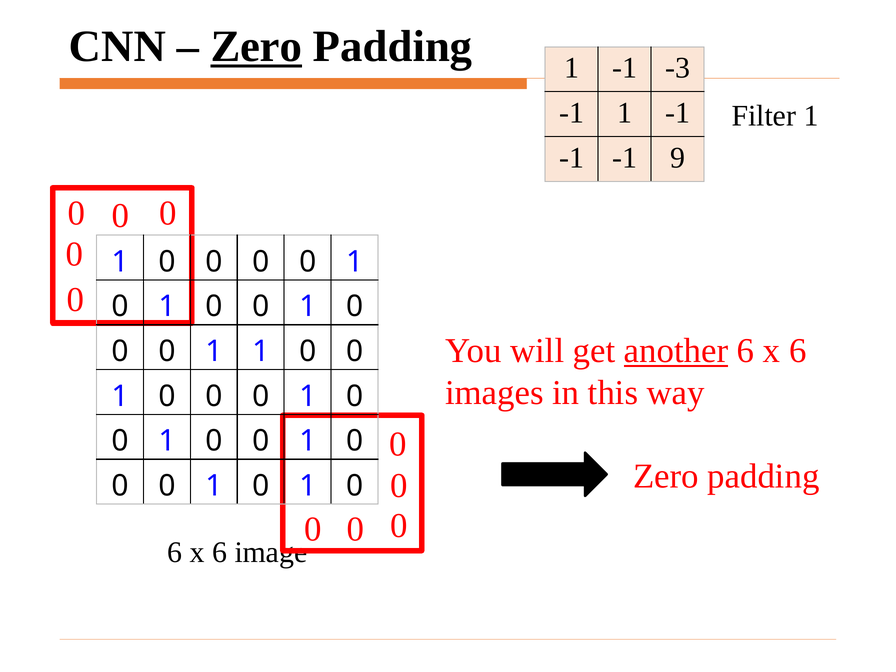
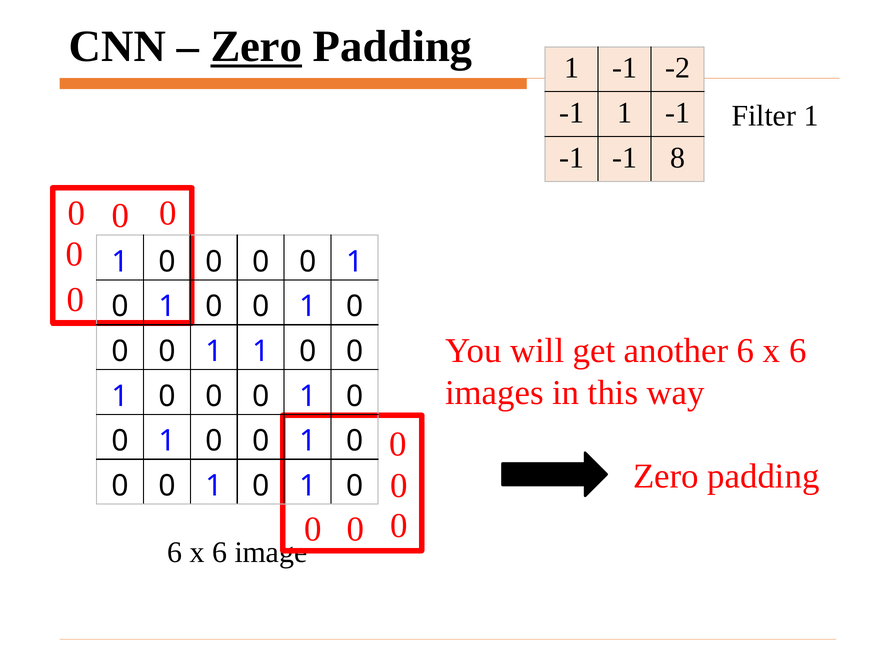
-3: -3 -> -2
9: 9 -> 8
another underline: present -> none
